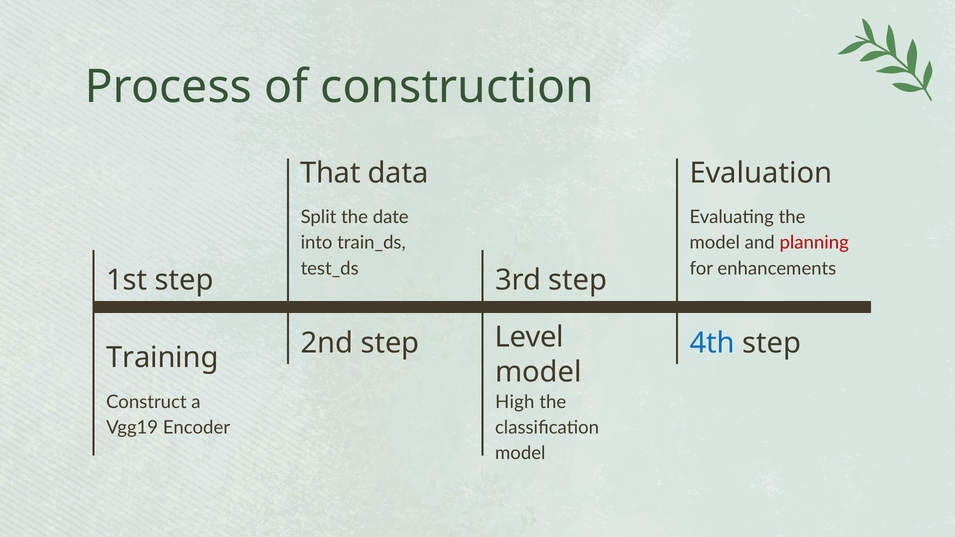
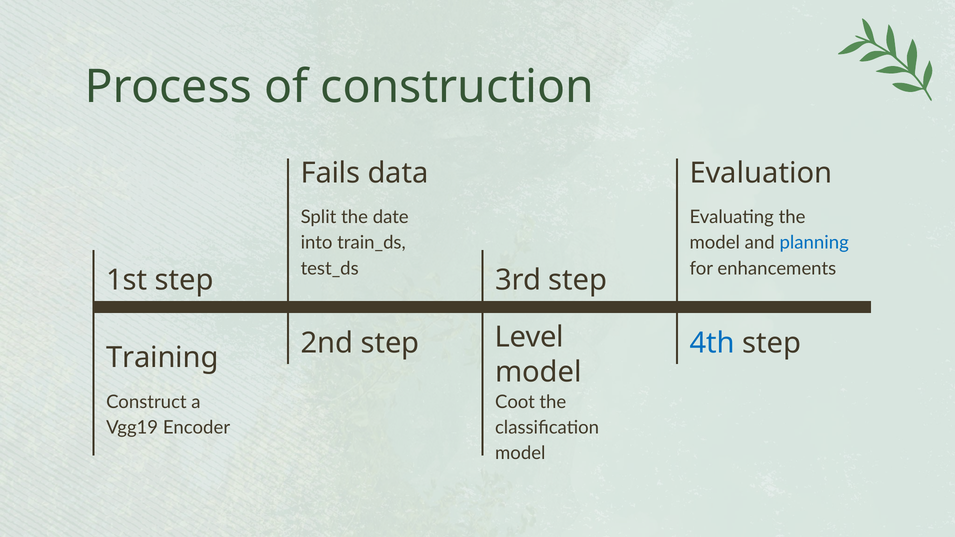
That: That -> Fails
planning colour: red -> blue
High: High -> Coot
